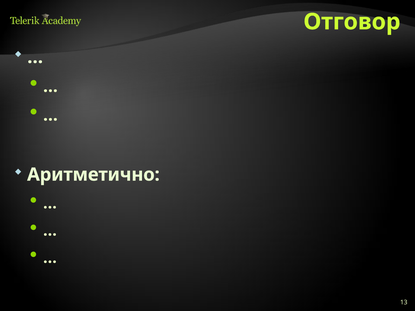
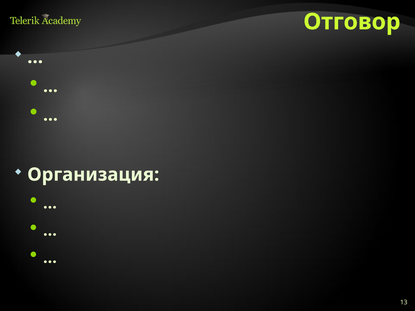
Аритметично: Аритметично -> Организация
